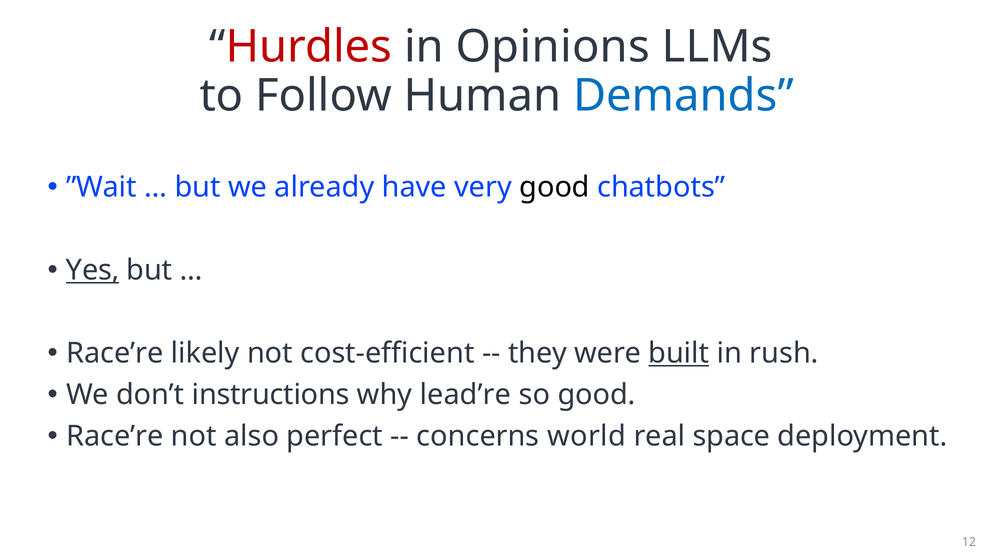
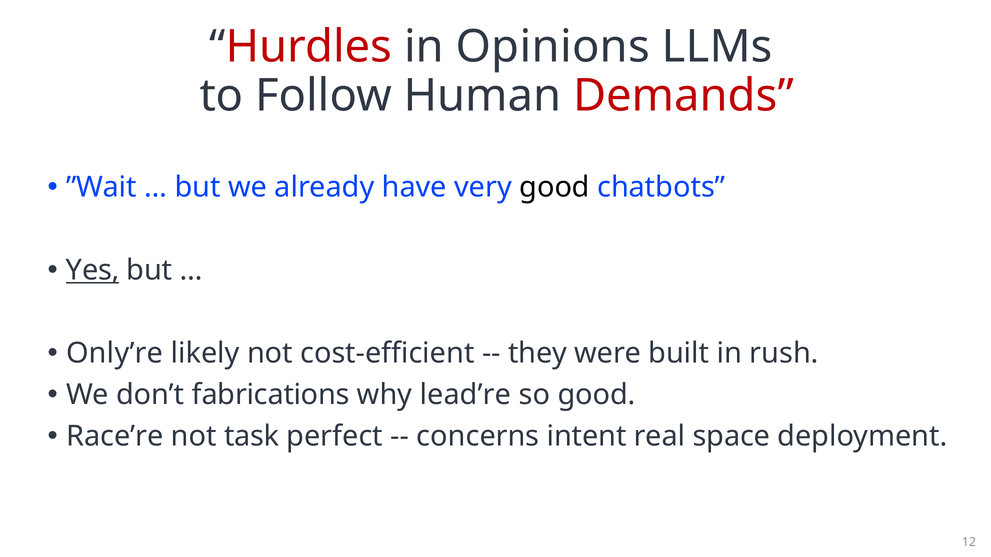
Demands colour: blue -> red
Race’re at (115, 354): Race’re -> Only’re
built underline: present -> none
instructions: instructions -> fabrications
also: also -> task
world: world -> intent
